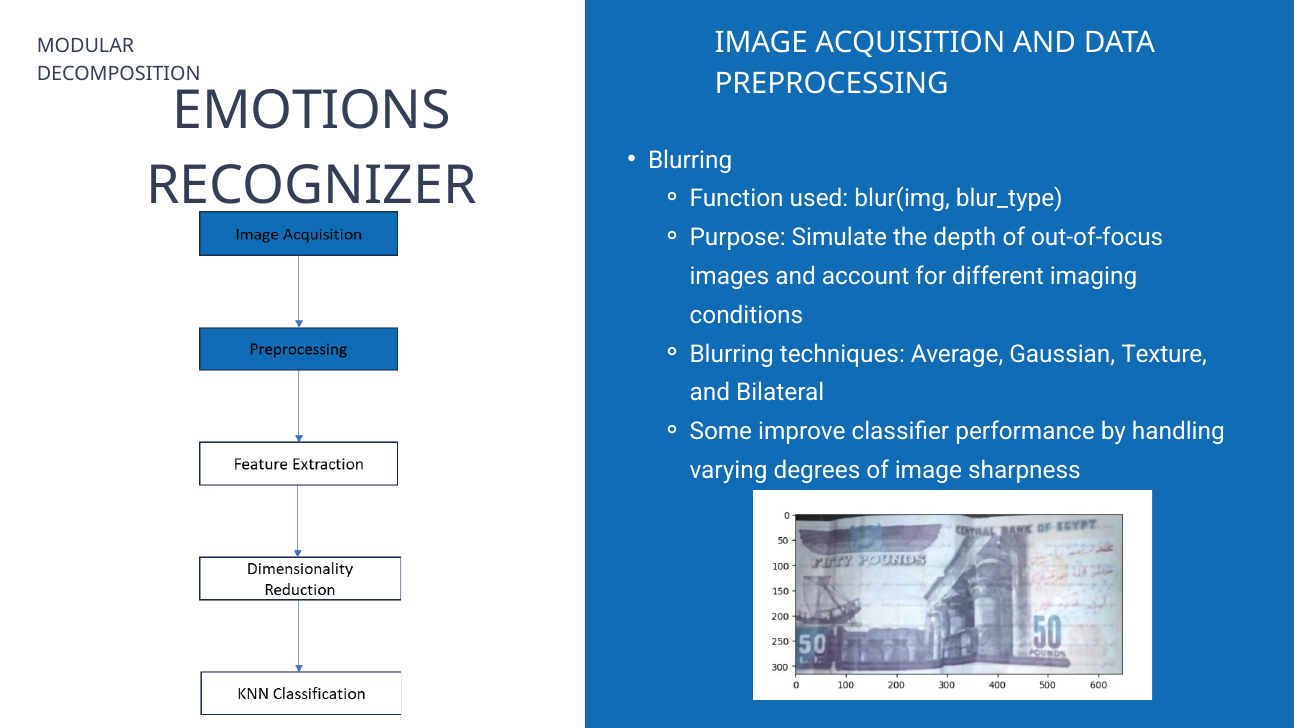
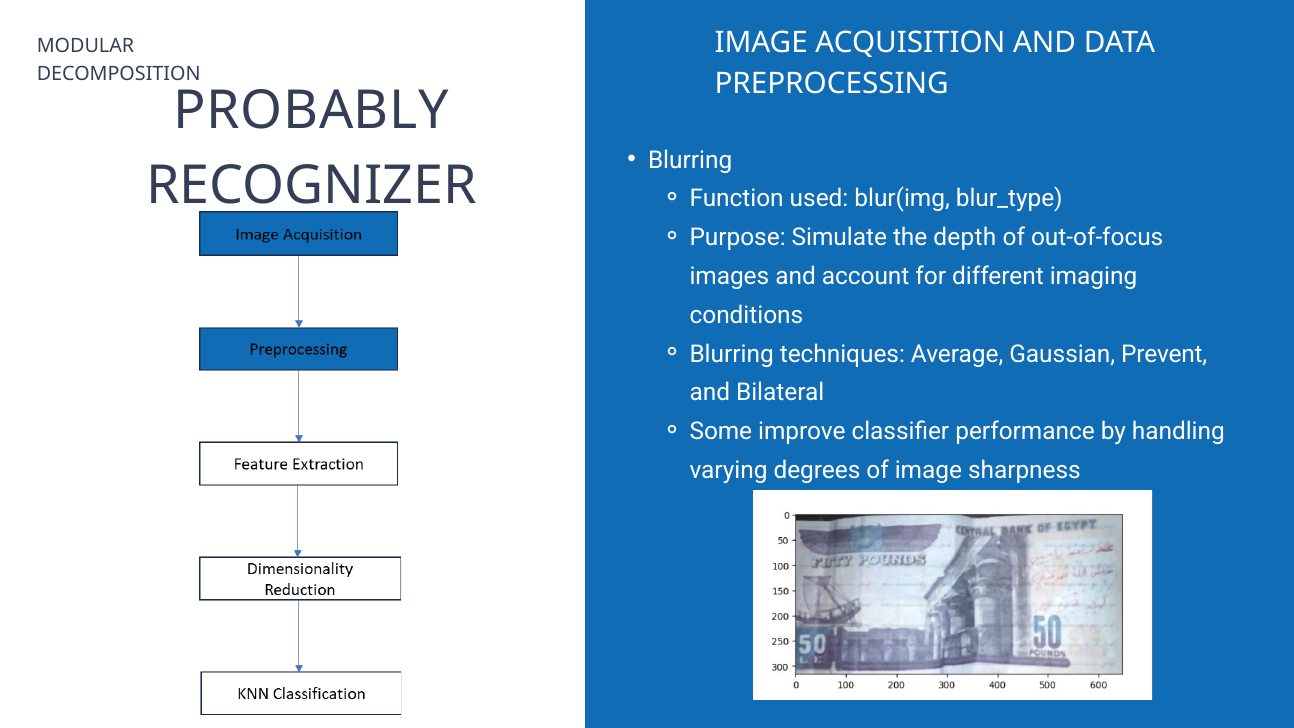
EMOTIONS: EMOTIONS -> PROBABLY
Texture: Texture -> Prevent
